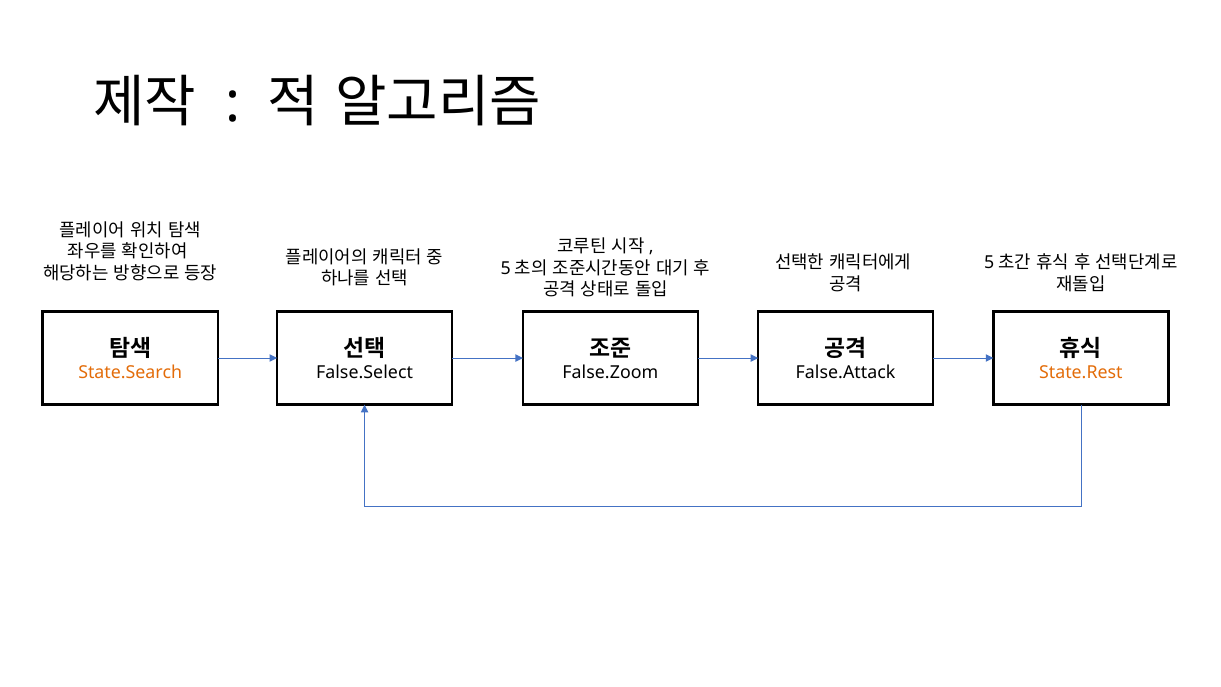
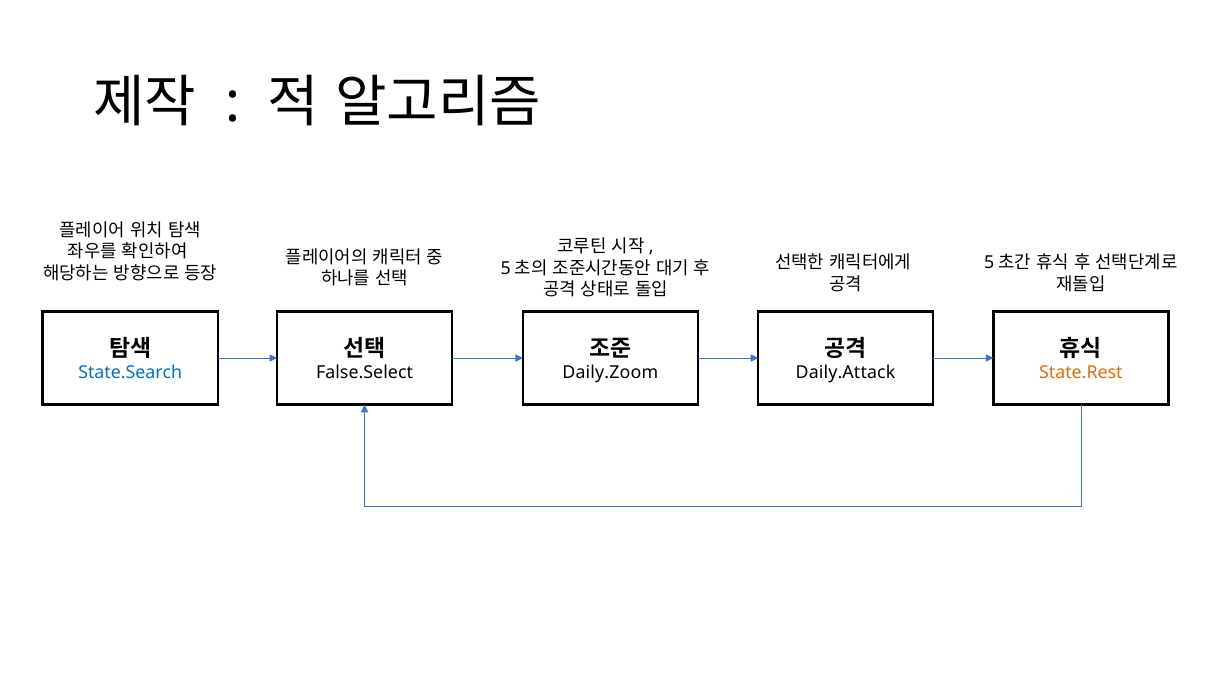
State.Search colour: orange -> blue
False.Zoom: False.Zoom -> Daily.Zoom
False.Attack: False.Attack -> Daily.Attack
